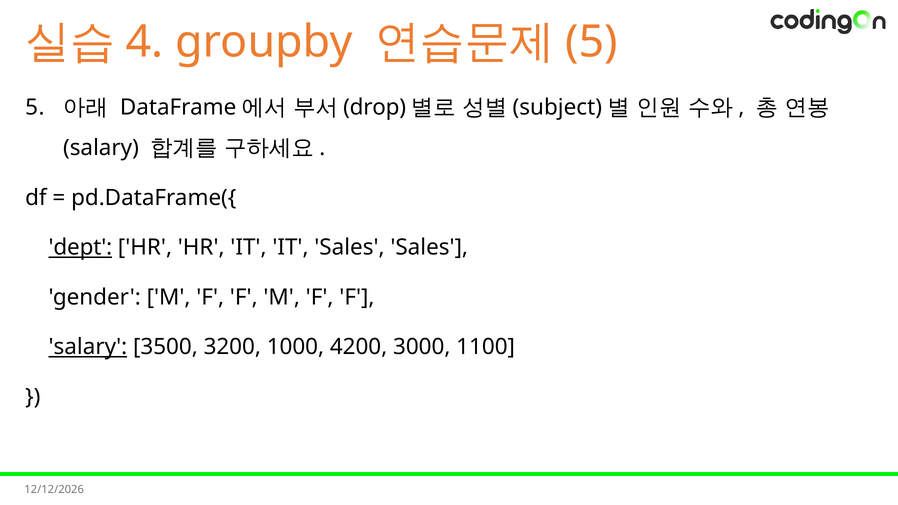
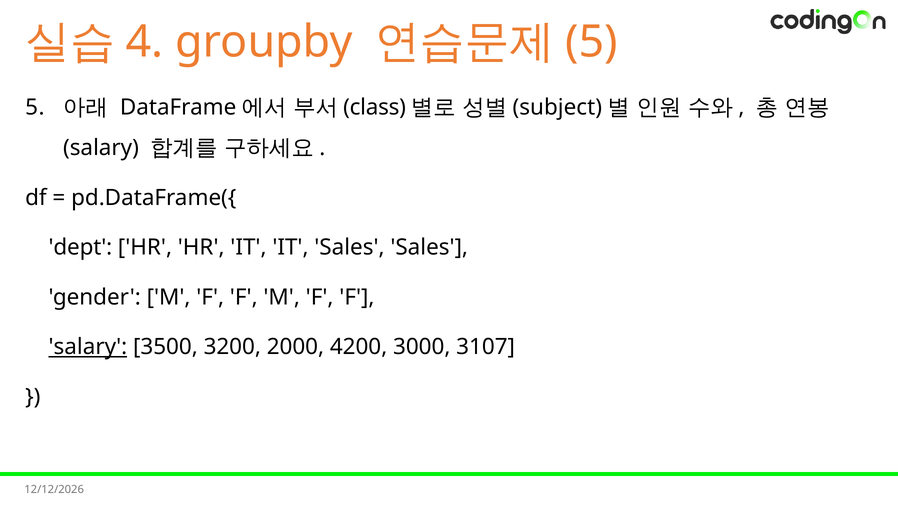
drop: drop -> class
dept underline: present -> none
1000: 1000 -> 2000
1100: 1100 -> 3107
